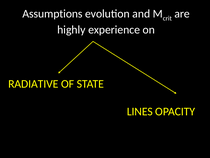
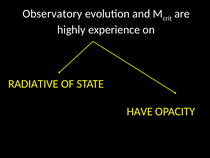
Assumptions: Assumptions -> Observatory
LINES: LINES -> HAVE
